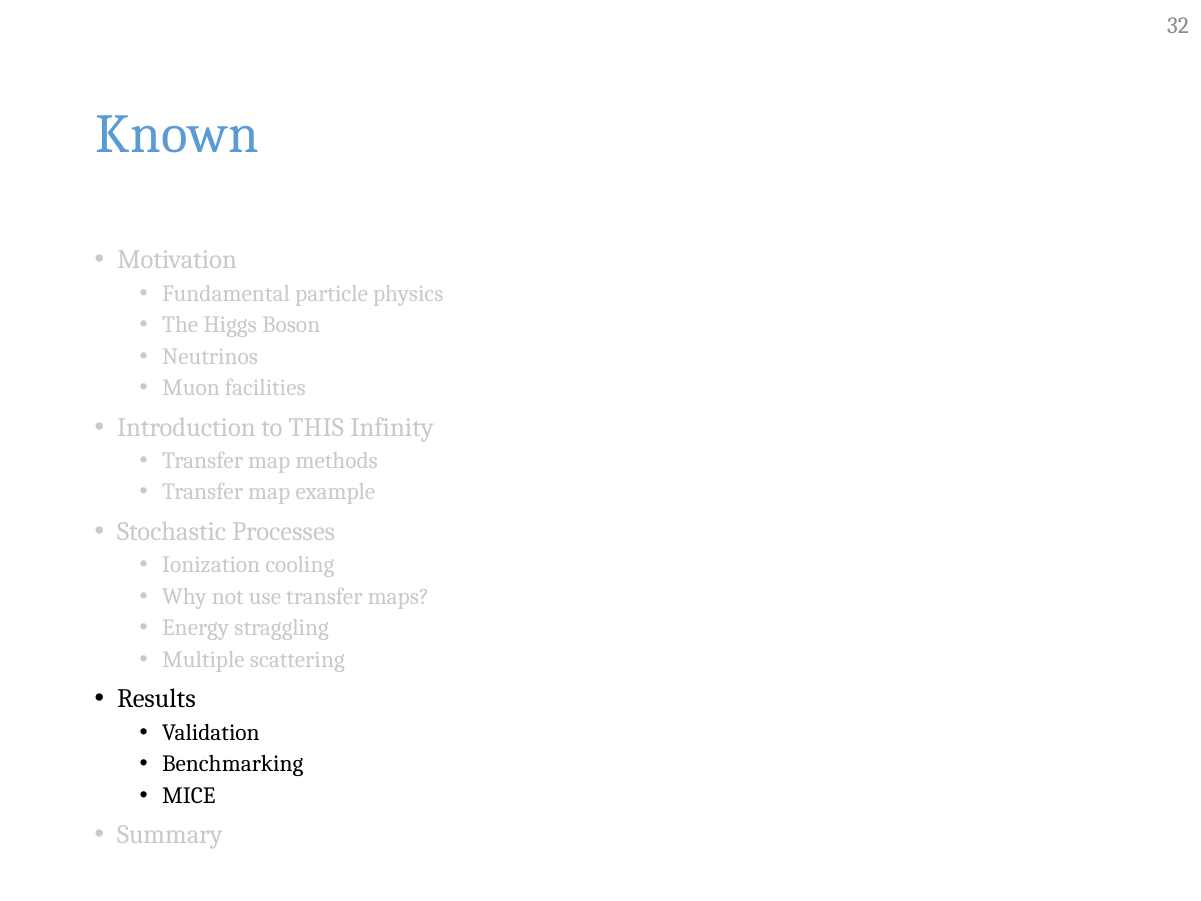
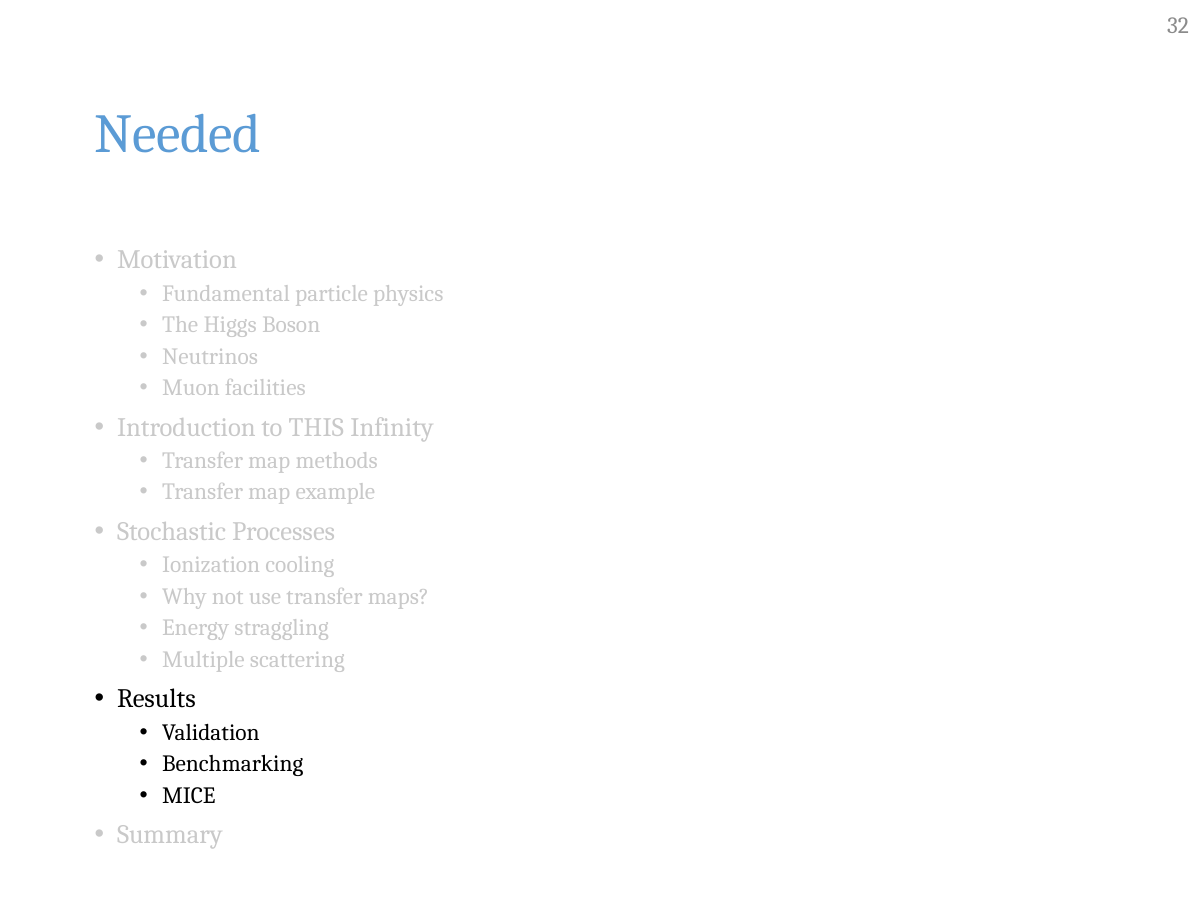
Known: Known -> Needed
